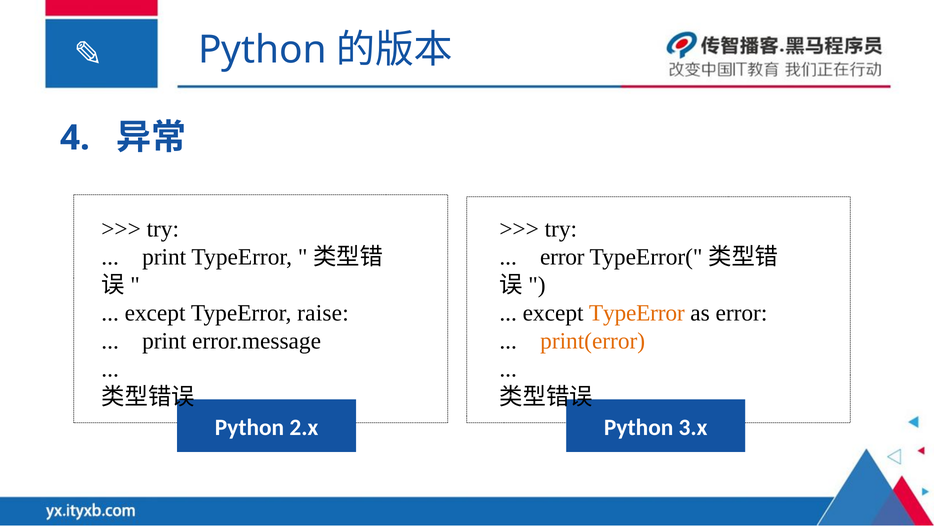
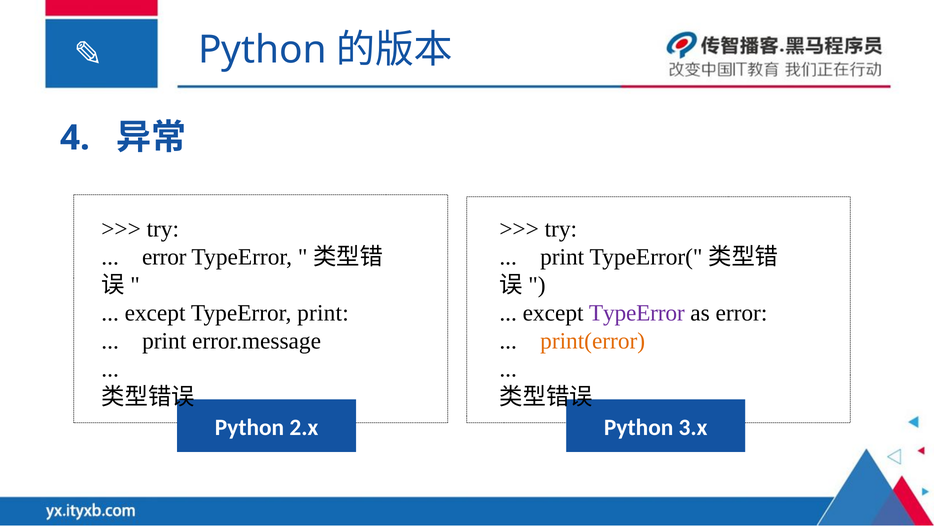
print at (164, 257): print -> error
error at (562, 257): error -> print
TypeError raise: raise -> print
TypeError at (637, 313) colour: orange -> purple
